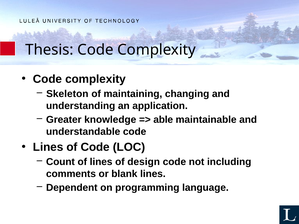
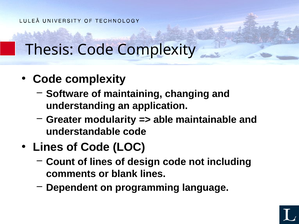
Skeleton: Skeleton -> Software
knowledge: knowledge -> modularity
